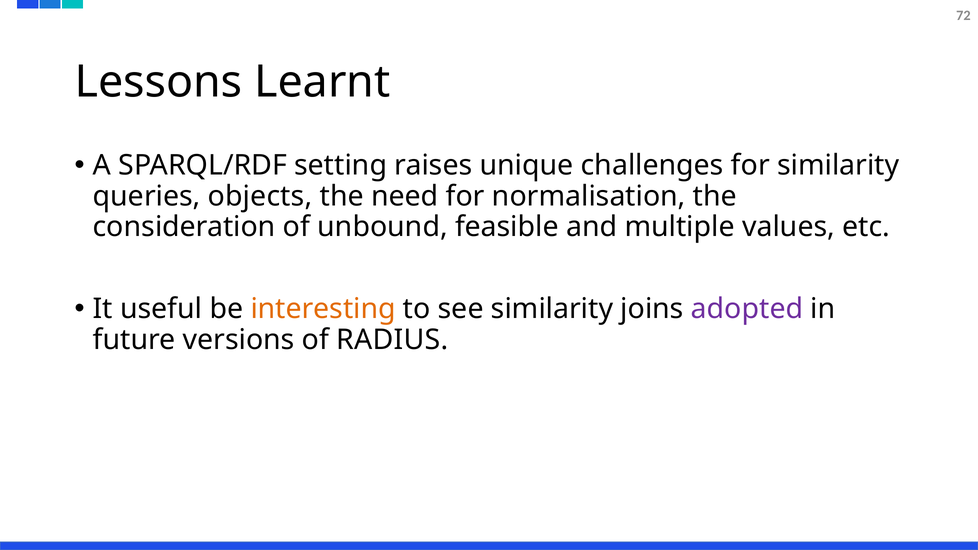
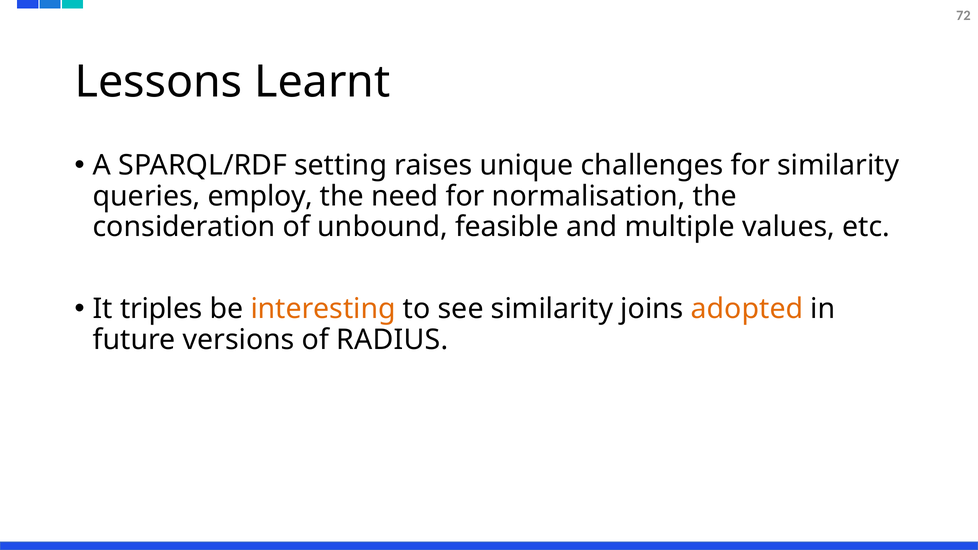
objects: objects -> employ
useful: useful -> triples
adopted colour: purple -> orange
